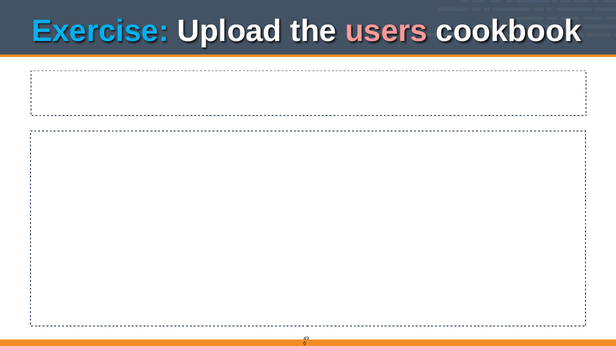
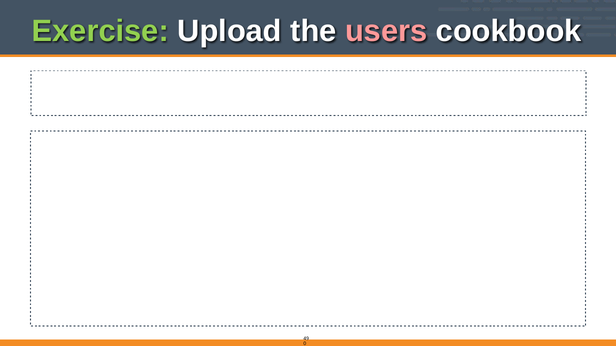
Exercise colour: light blue -> light green
